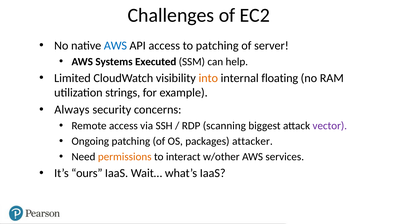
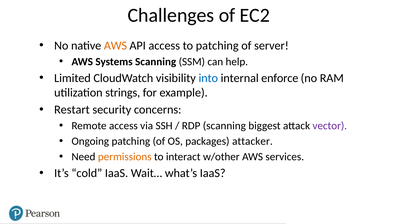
AWS at (115, 45) colour: blue -> orange
Systems Executed: Executed -> Scanning
into colour: orange -> blue
floating: floating -> enforce
Always: Always -> Restart
ours: ours -> cold
